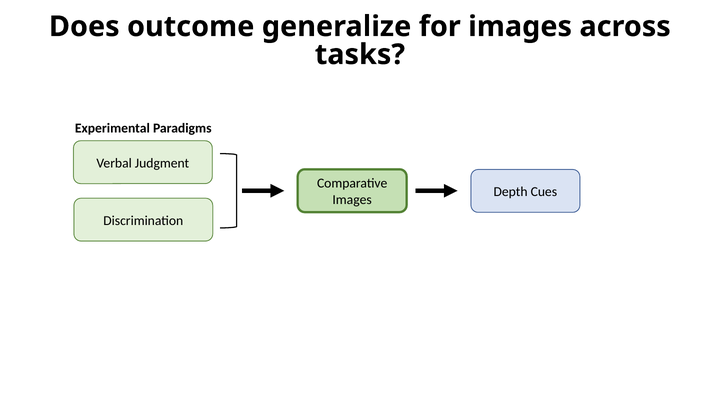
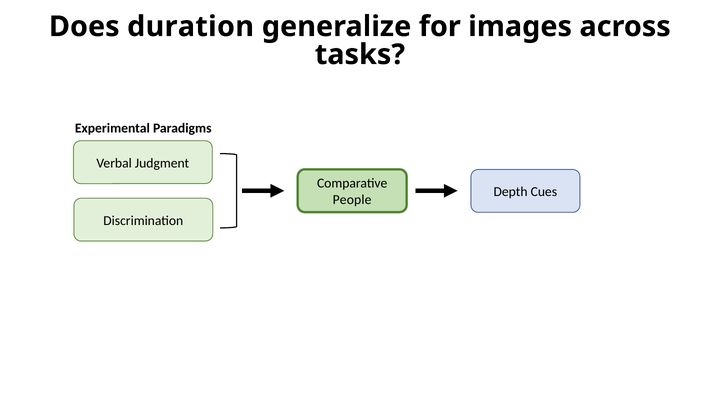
outcome: outcome -> duration
Images at (352, 200): Images -> People
